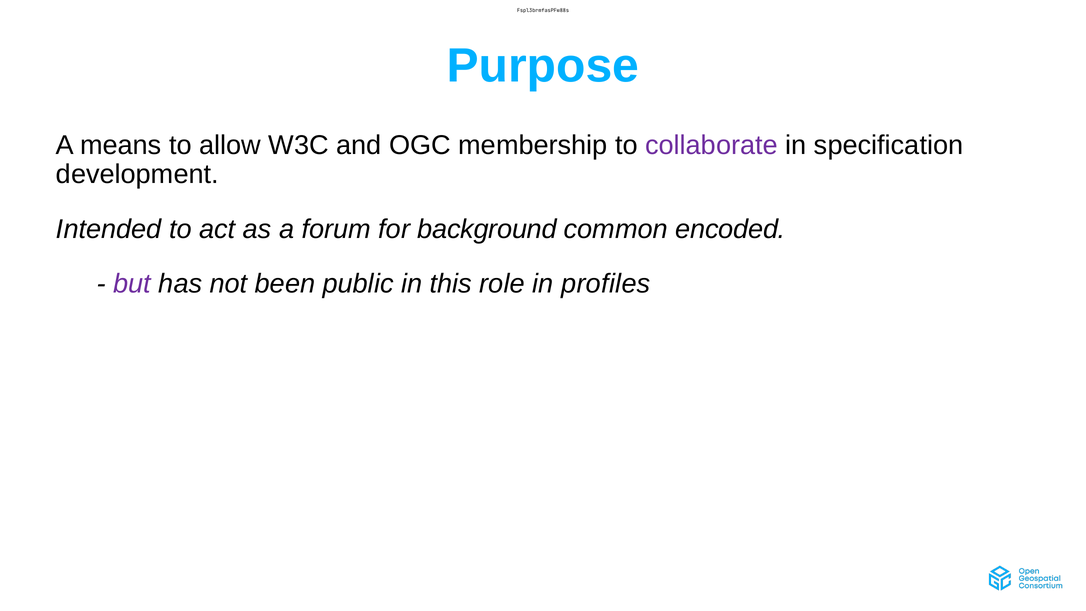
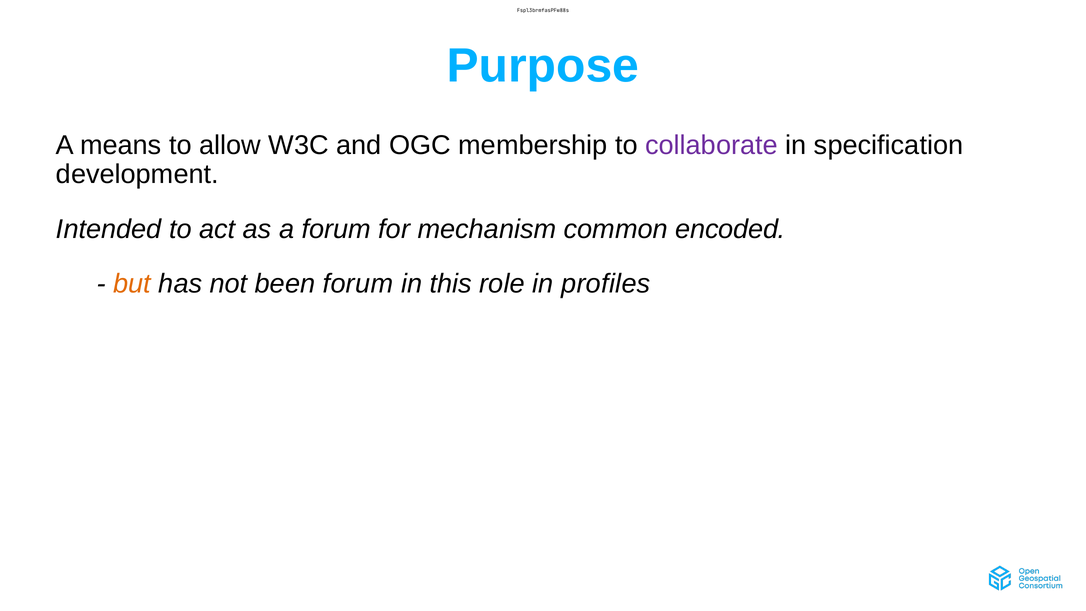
background: background -> mechanism
but colour: purple -> orange
been public: public -> forum
